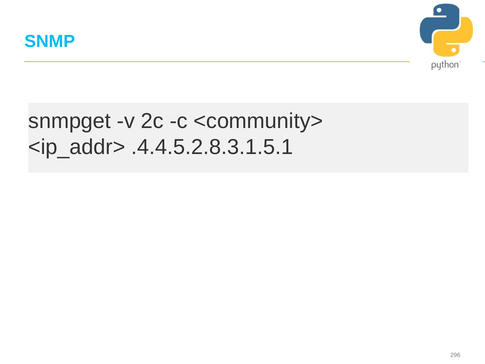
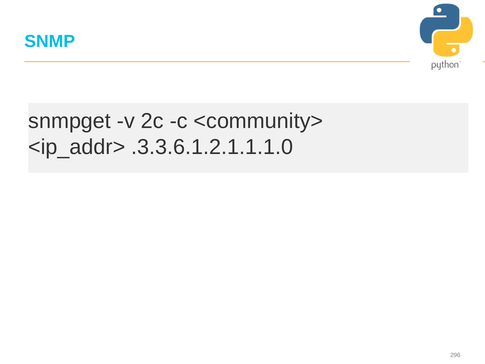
.4.4.5.2.8.3.1.5.1: .4.4.5.2.8.3.1.5.1 -> .3.3.6.1.2.1.1.1.0
